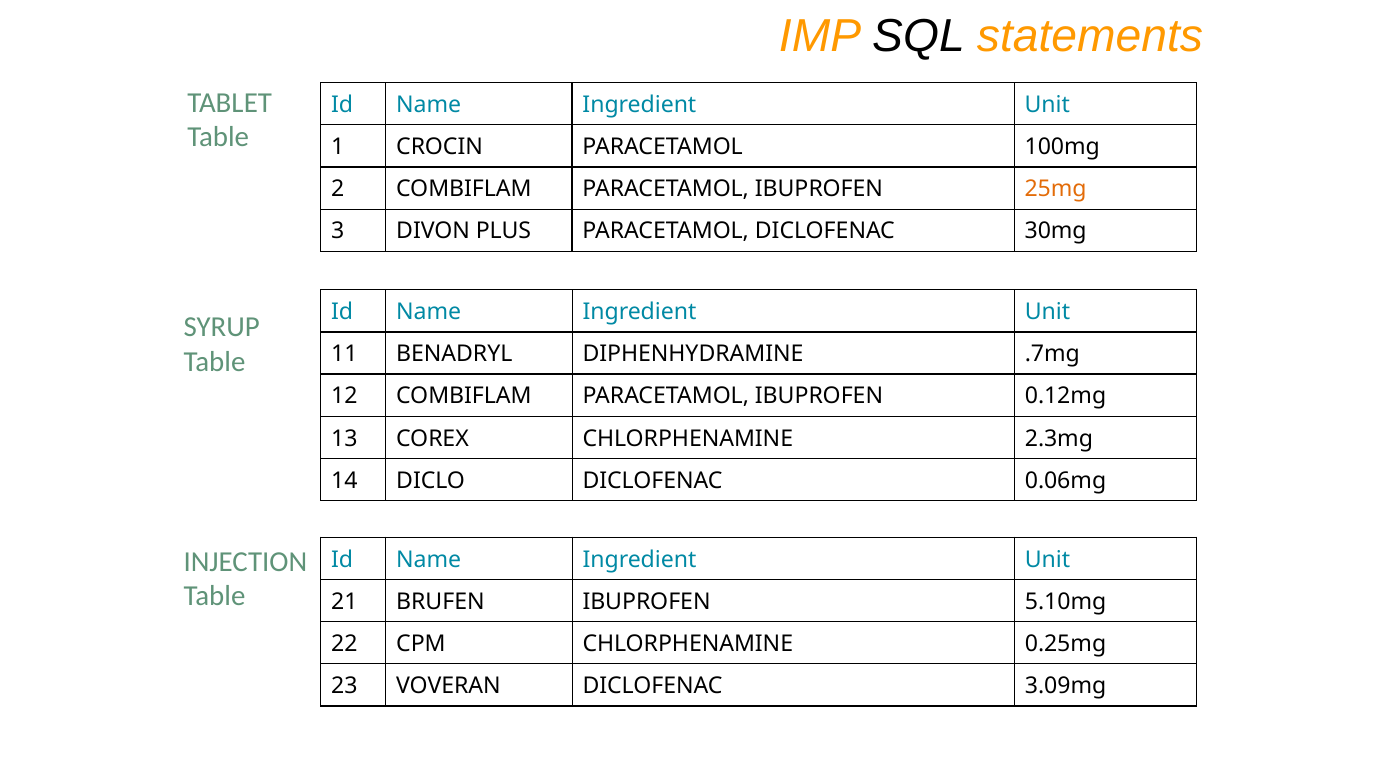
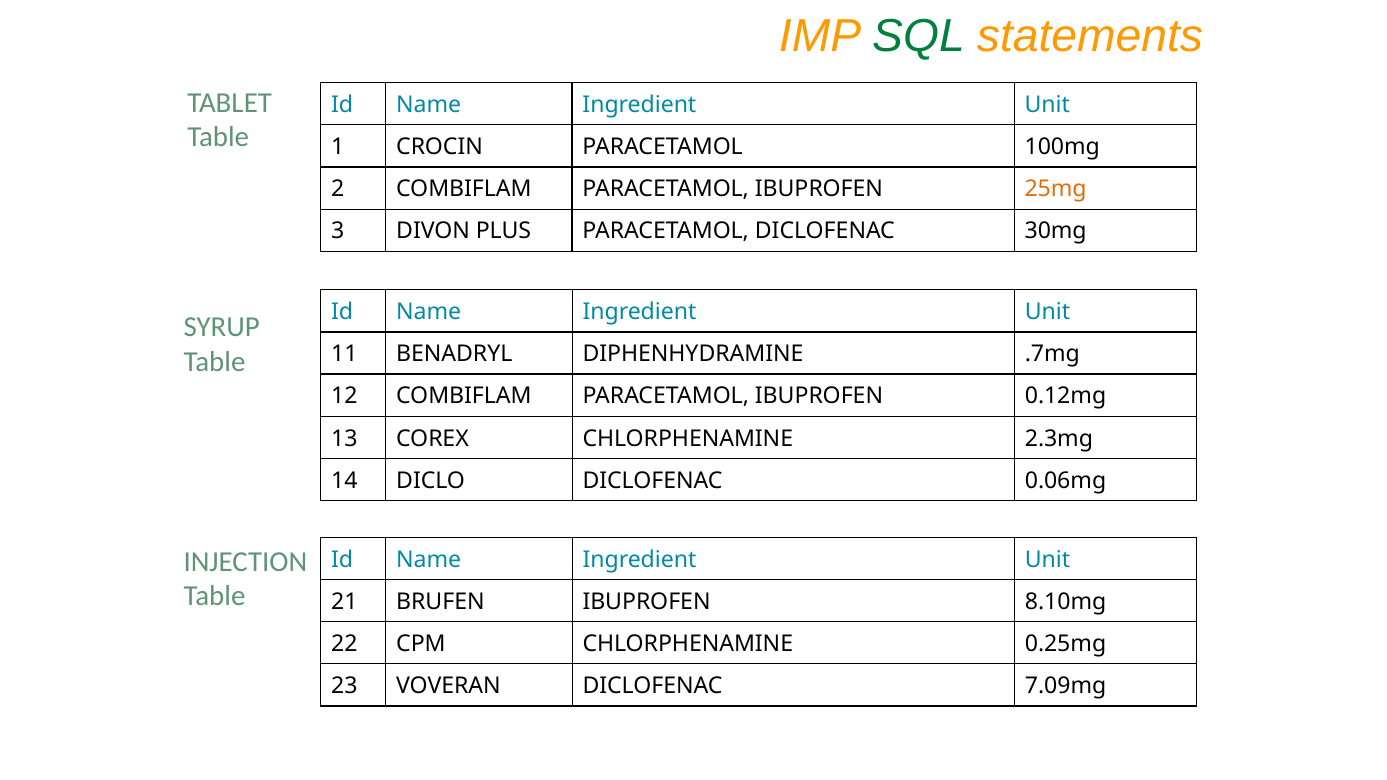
SQL colour: black -> green
5.10mg: 5.10mg -> 8.10mg
3.09mg: 3.09mg -> 7.09mg
